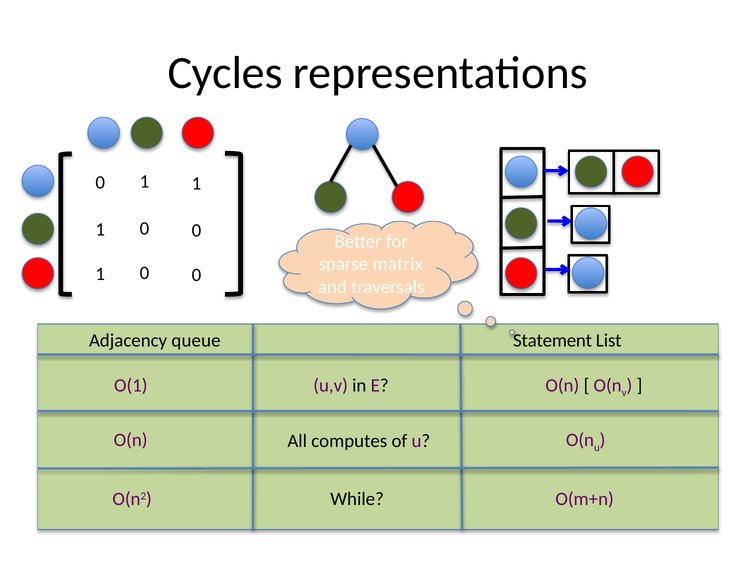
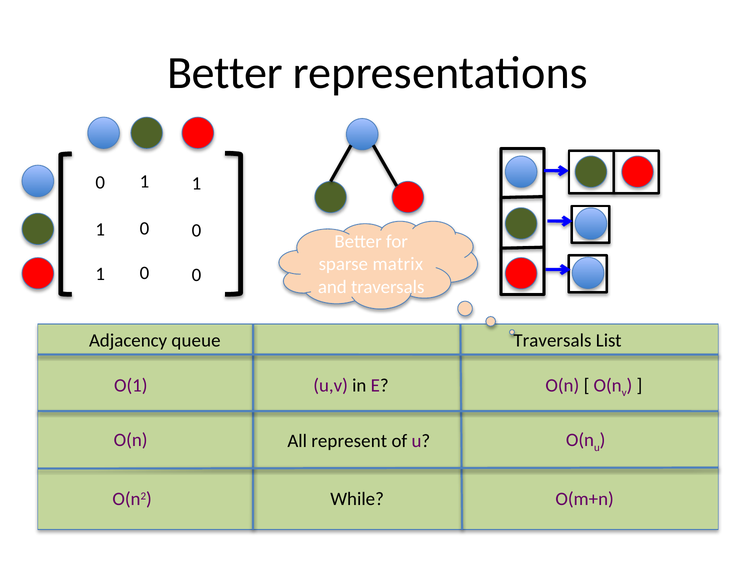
Cycles at (225, 73): Cycles -> Better
Statement at (553, 340): Statement -> Traversals
computes: computes -> represent
